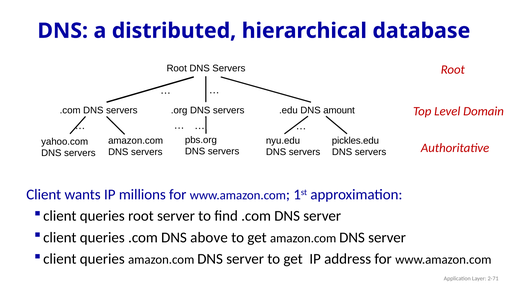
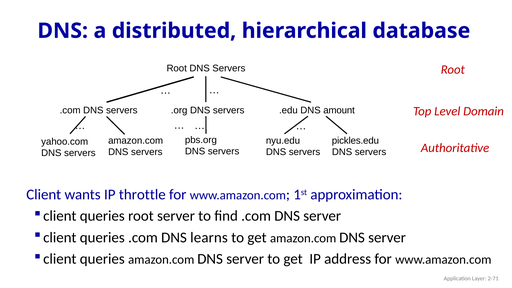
millions: millions -> throttle
above: above -> learns
